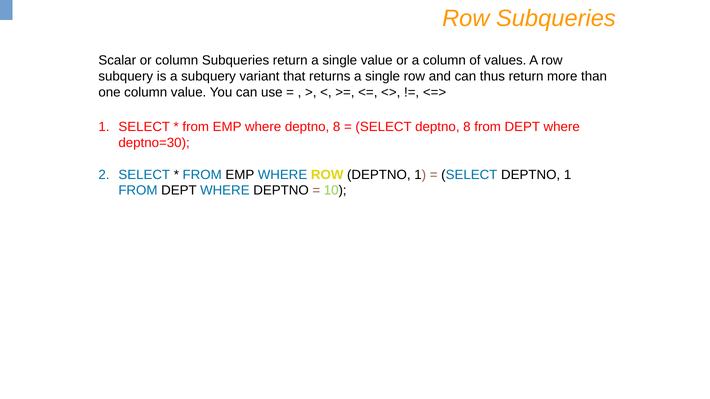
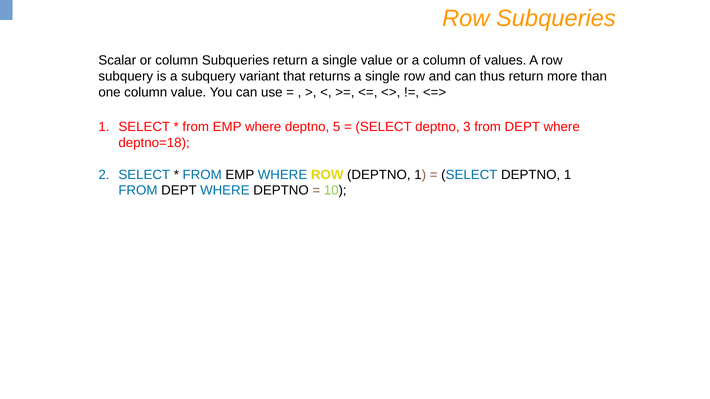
where deptno 8: 8 -> 5
SELECT deptno 8: 8 -> 3
deptno=30: deptno=30 -> deptno=18
